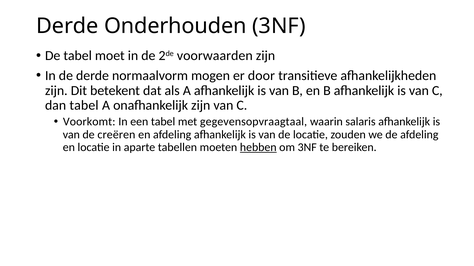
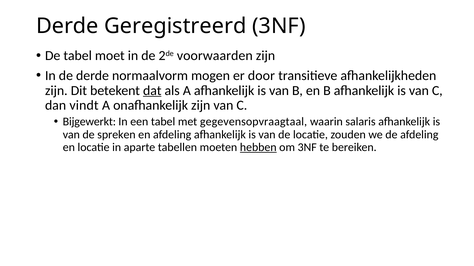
Onderhouden: Onderhouden -> Geregistreerd
dat underline: none -> present
dan tabel: tabel -> vindt
Voorkomt: Voorkomt -> Bijgewerkt
creëren: creëren -> spreken
